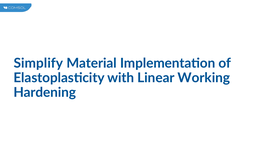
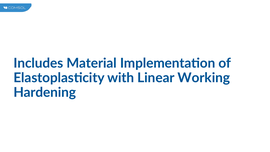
Simplify: Simplify -> Includes
